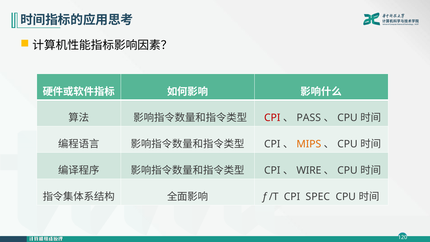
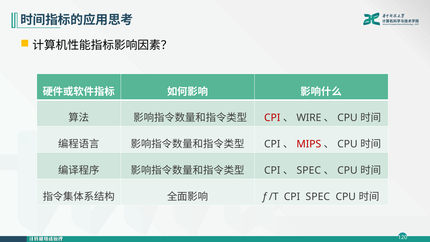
PASS: PASS -> WIRE
MIPS colour: orange -> red
WIRE at (309, 170): WIRE -> SPEC
